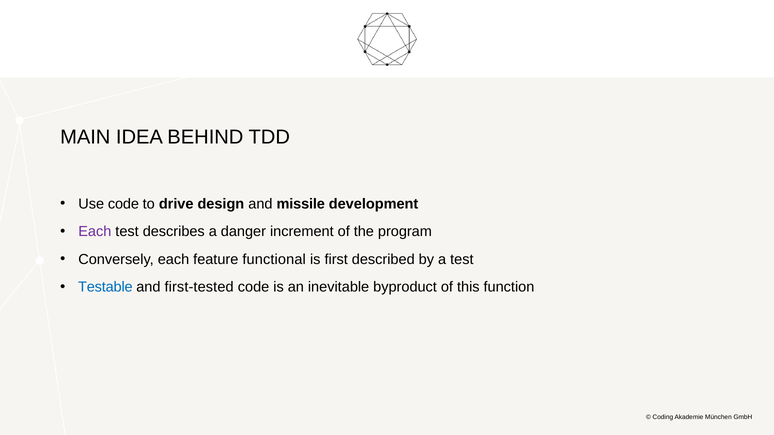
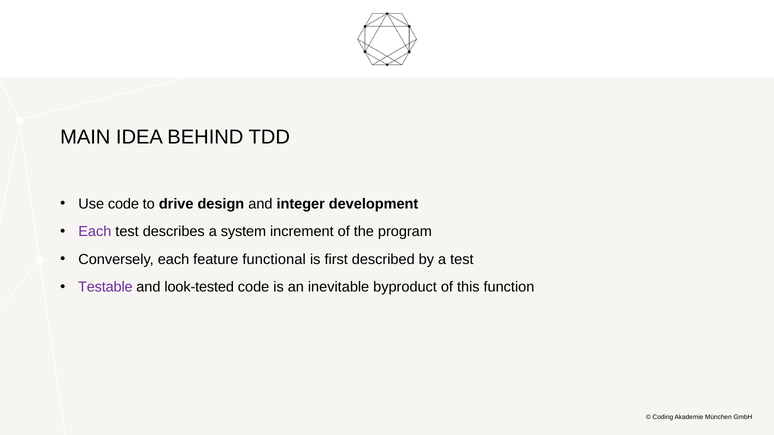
missile: missile -> integer
danger: danger -> system
Testable colour: blue -> purple
first-tested: first-tested -> look-tested
